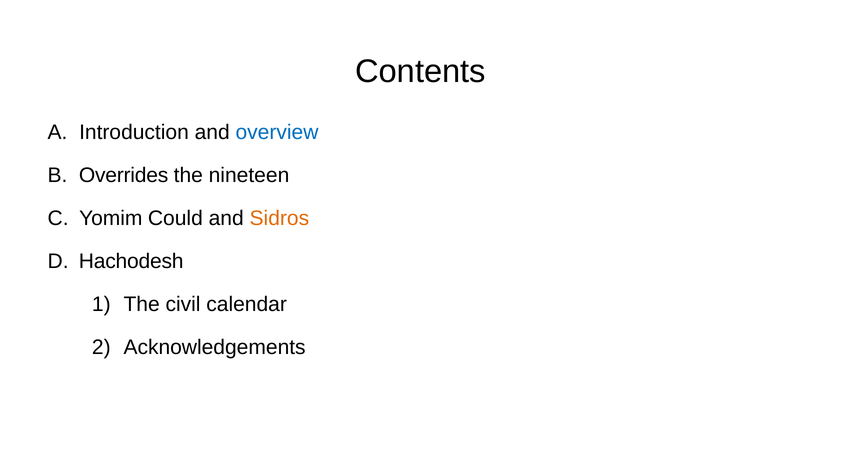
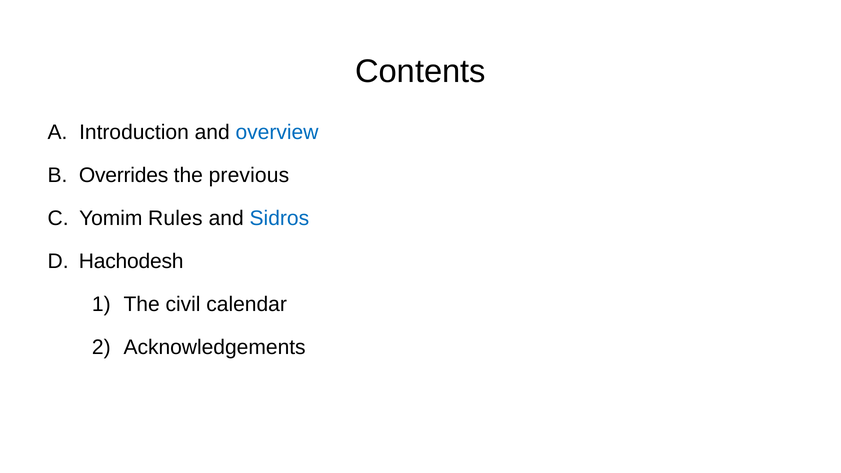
nineteen: nineteen -> previous
Could: Could -> Rules
Sidros colour: orange -> blue
